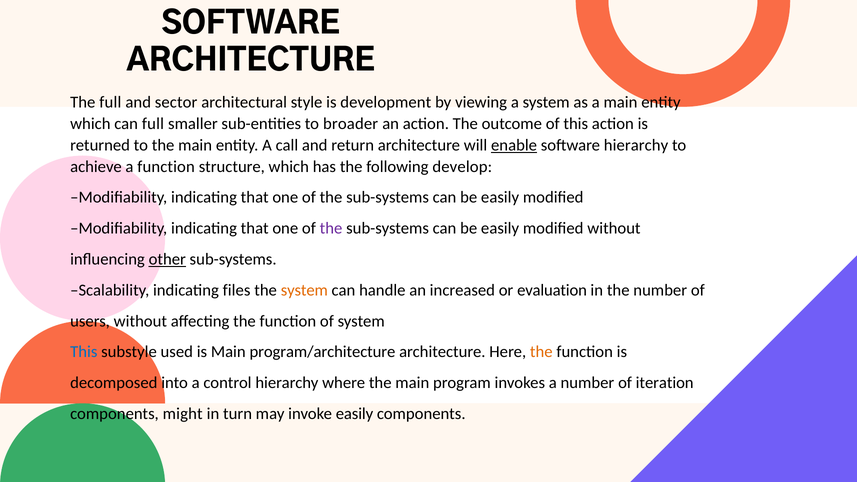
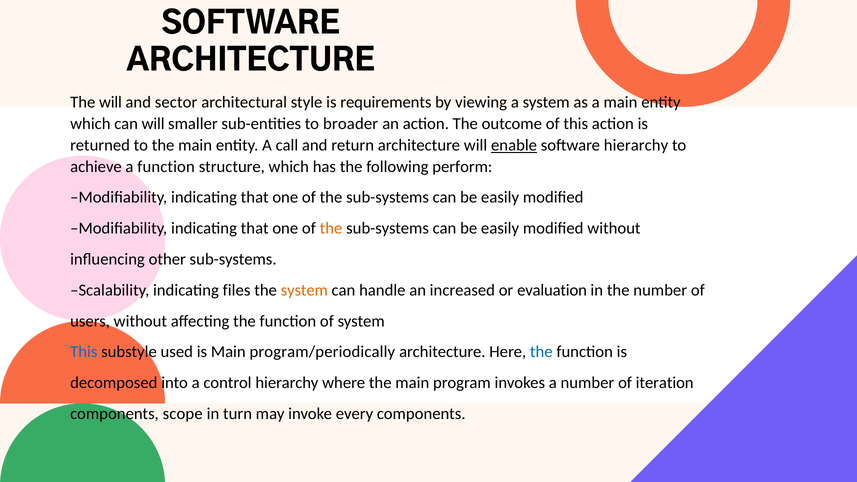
The full: full -> will
development: development -> requirements
can full: full -> will
develop: develop -> perform
the at (331, 228) colour: purple -> orange
other underline: present -> none
program/architecture: program/architecture -> program/periodically
the at (541, 352) colour: orange -> blue
might: might -> scope
invoke easily: easily -> every
